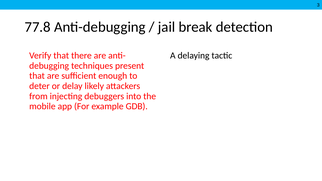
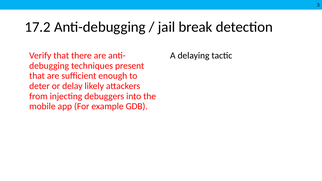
77.8: 77.8 -> 17.2
